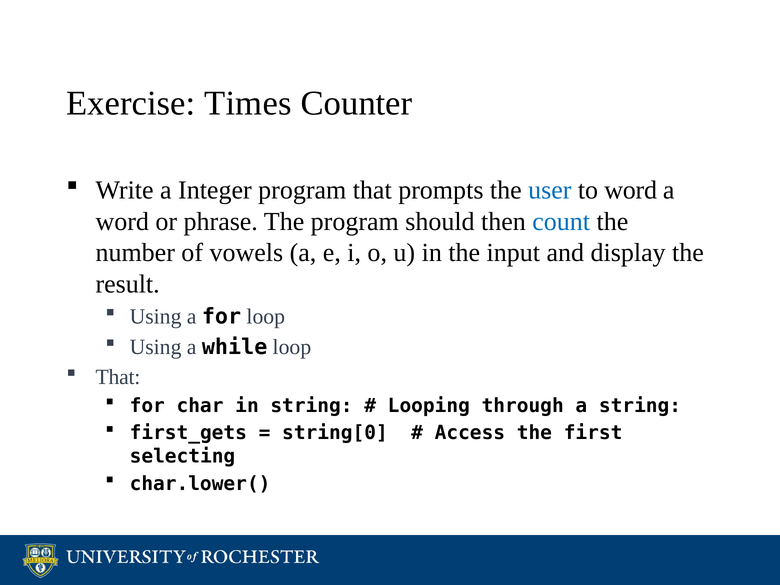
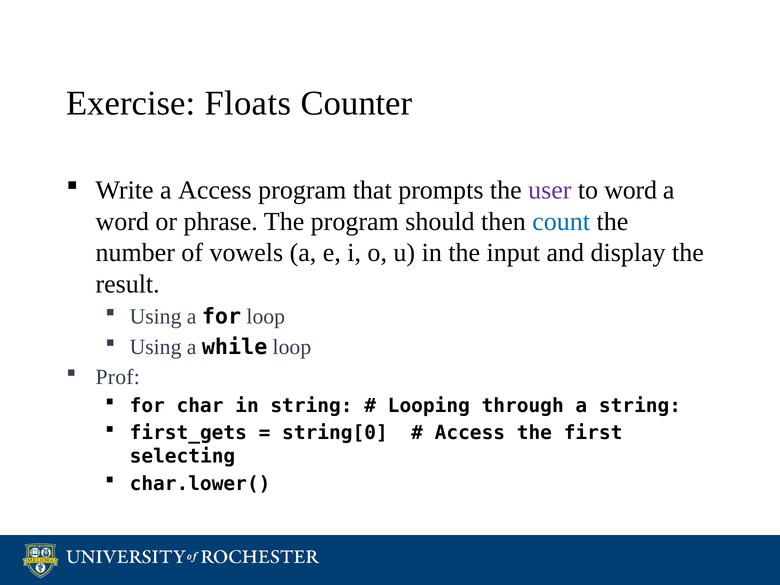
Times: Times -> Floats
a Integer: Integer -> Access
user colour: blue -> purple
That at (118, 377): That -> Prof
